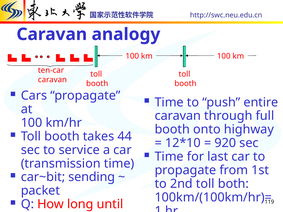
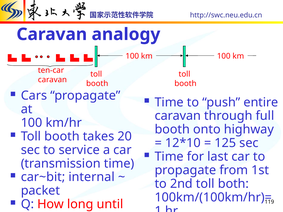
44: 44 -> 20
920: 920 -> 125
sending: sending -> internal
